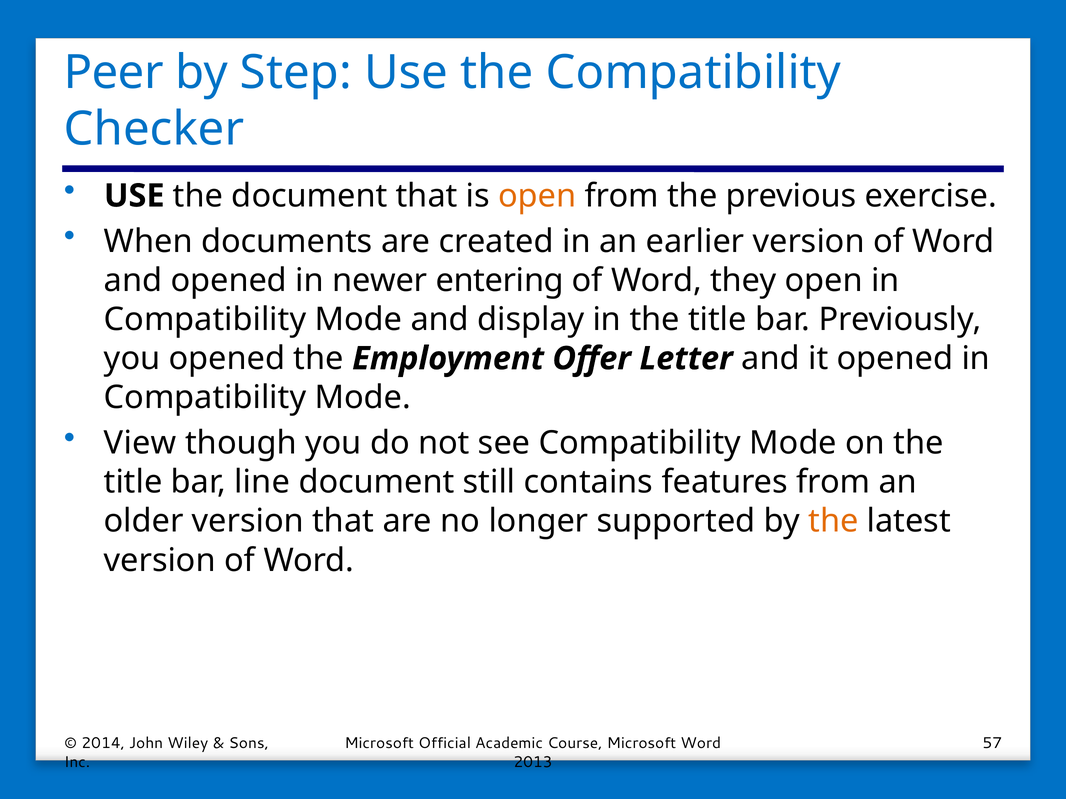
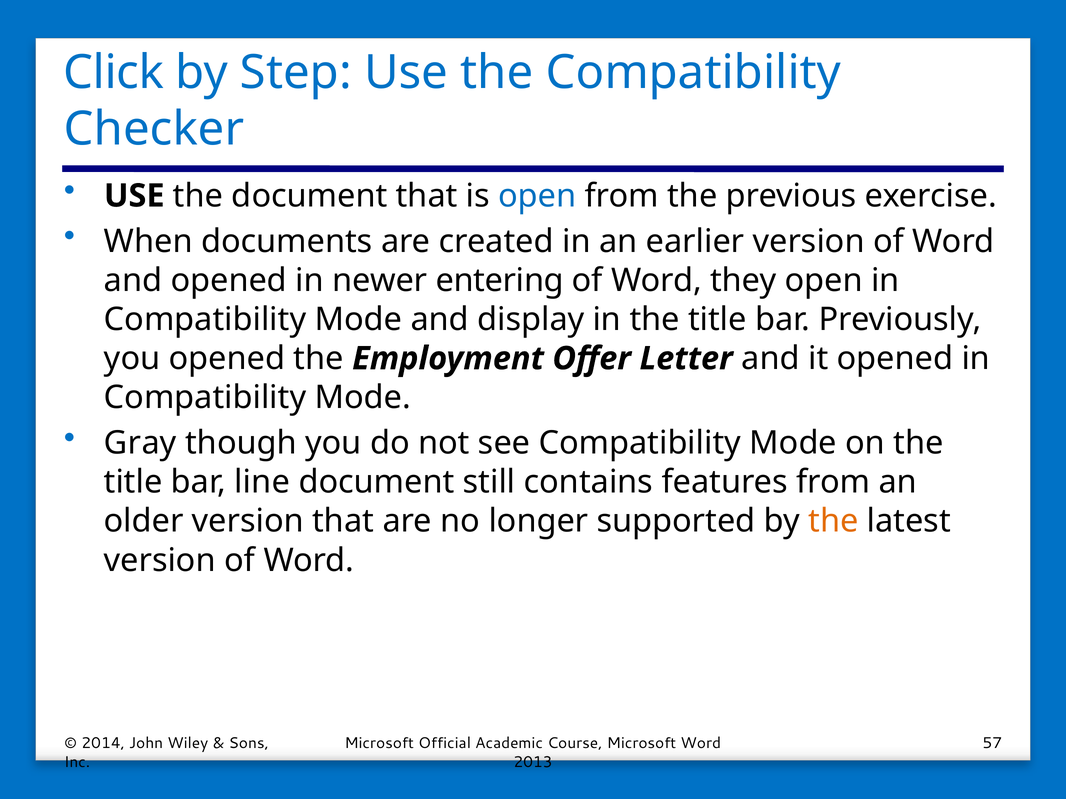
Peer: Peer -> Click
open at (537, 196) colour: orange -> blue
View: View -> Gray
